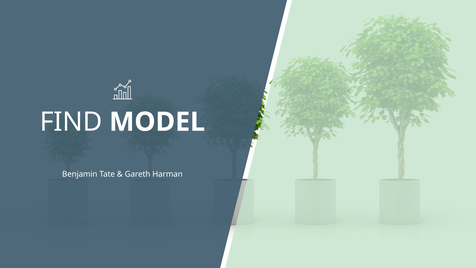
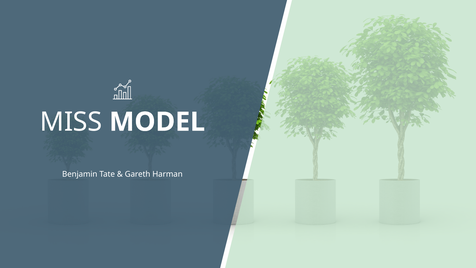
FIND: FIND -> MISS
